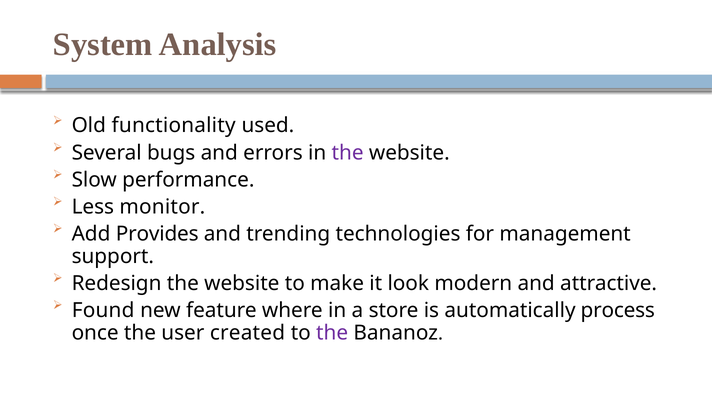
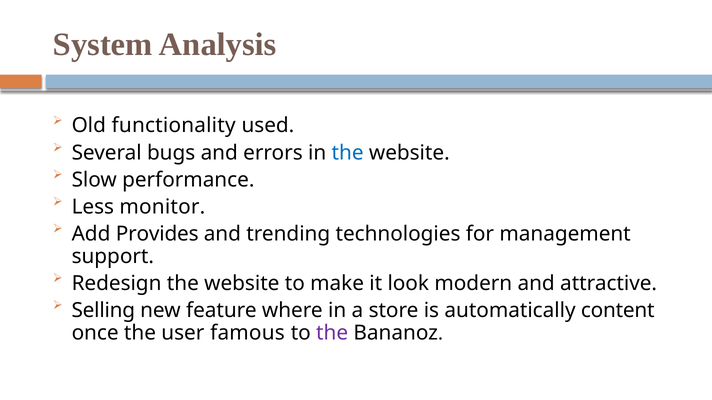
the at (348, 153) colour: purple -> blue
Found: Found -> Selling
process: process -> content
created: created -> famous
